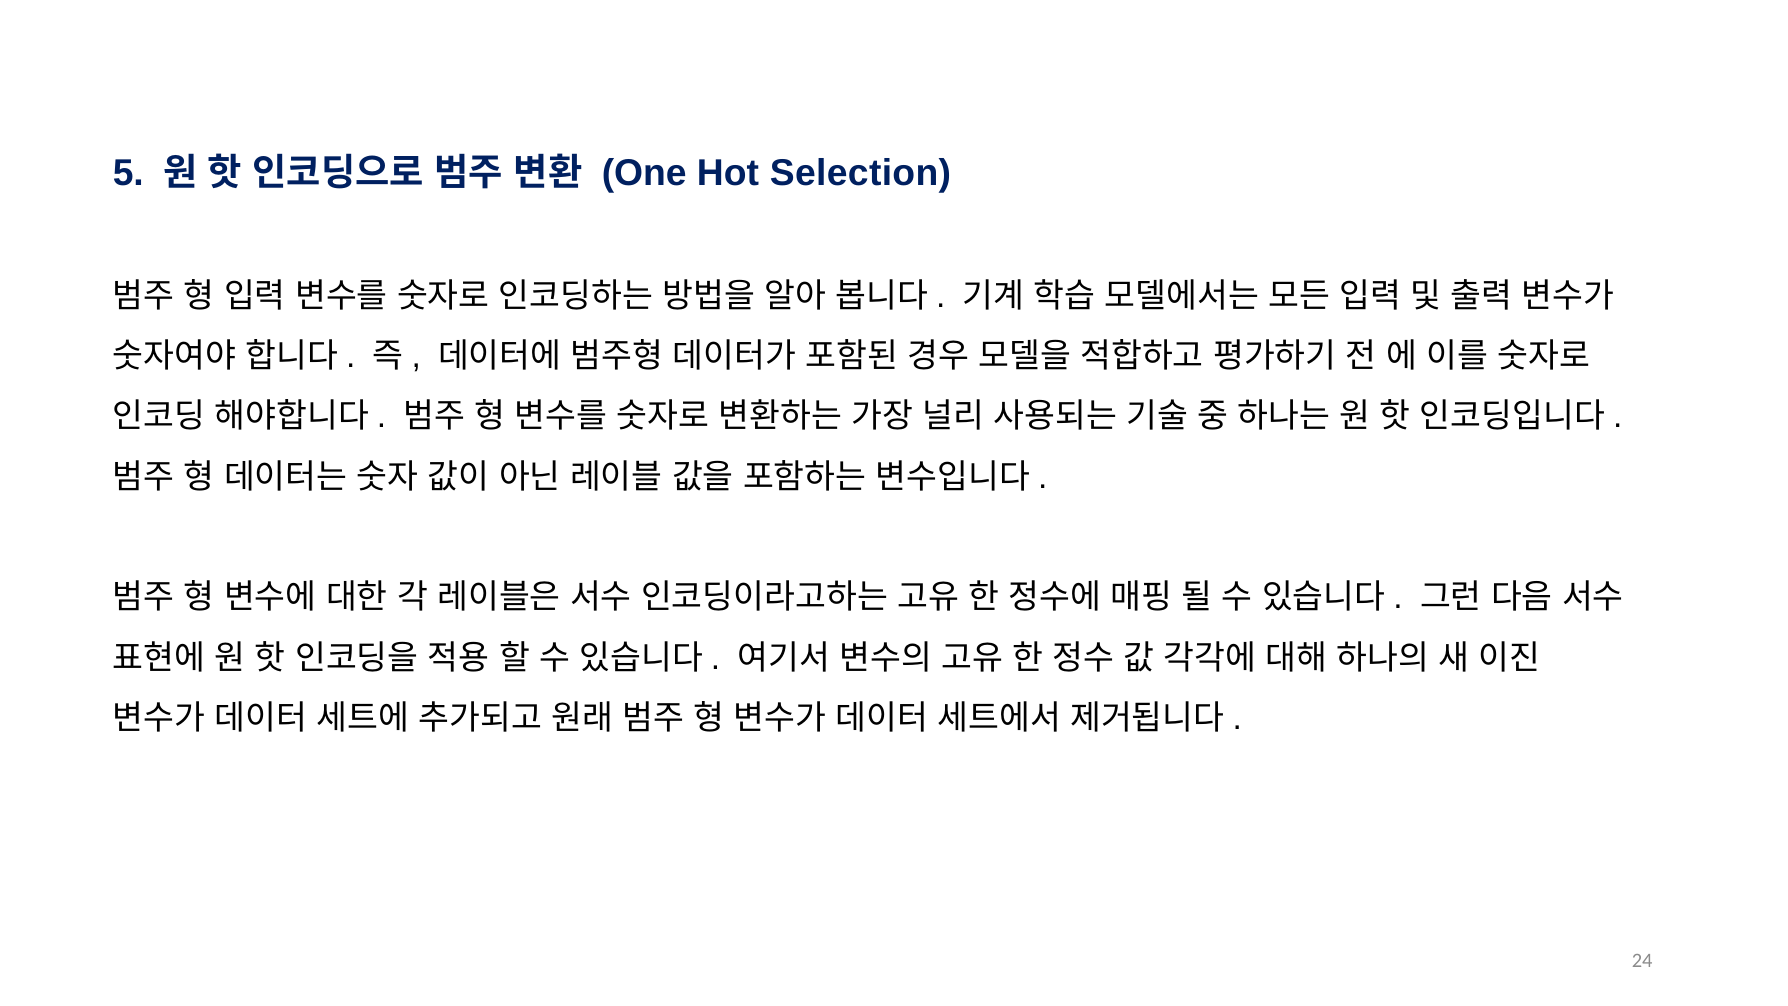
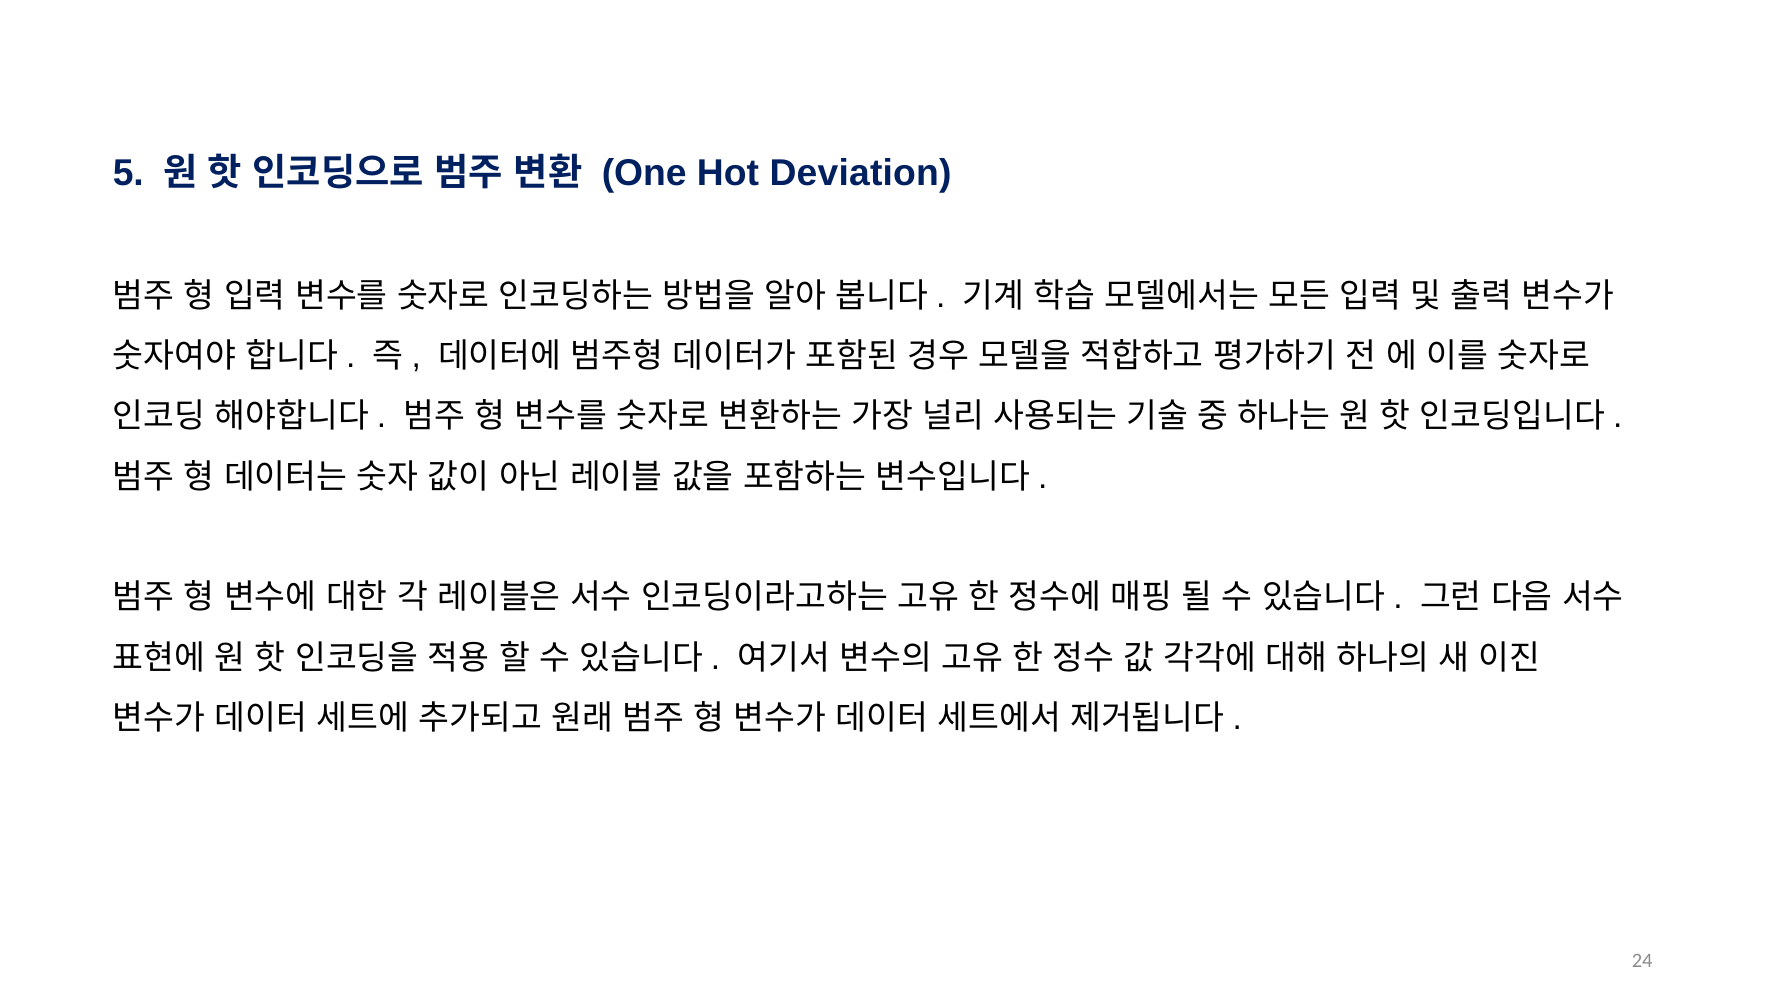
Selection: Selection -> Deviation
